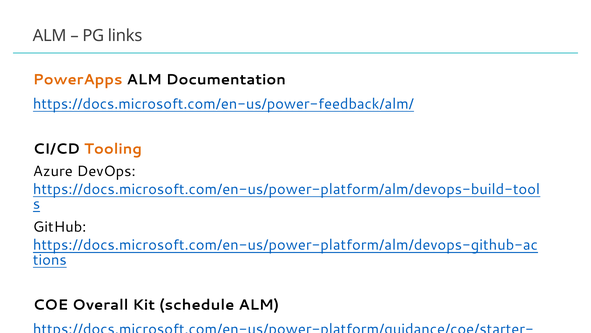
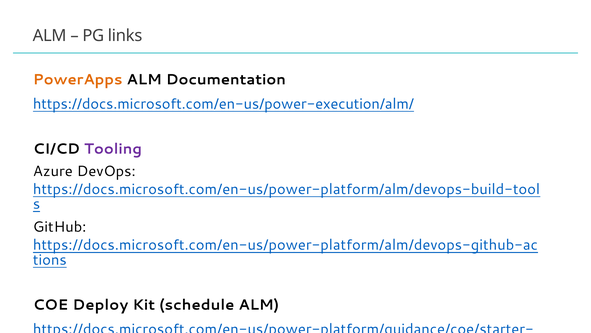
https://docs.microsoft.com/en-us/power-feedback/alm/: https://docs.microsoft.com/en-us/power-feedback/alm/ -> https://docs.microsoft.com/en-us/power-execution/alm/
Tooling colour: orange -> purple
Overall: Overall -> Deploy
